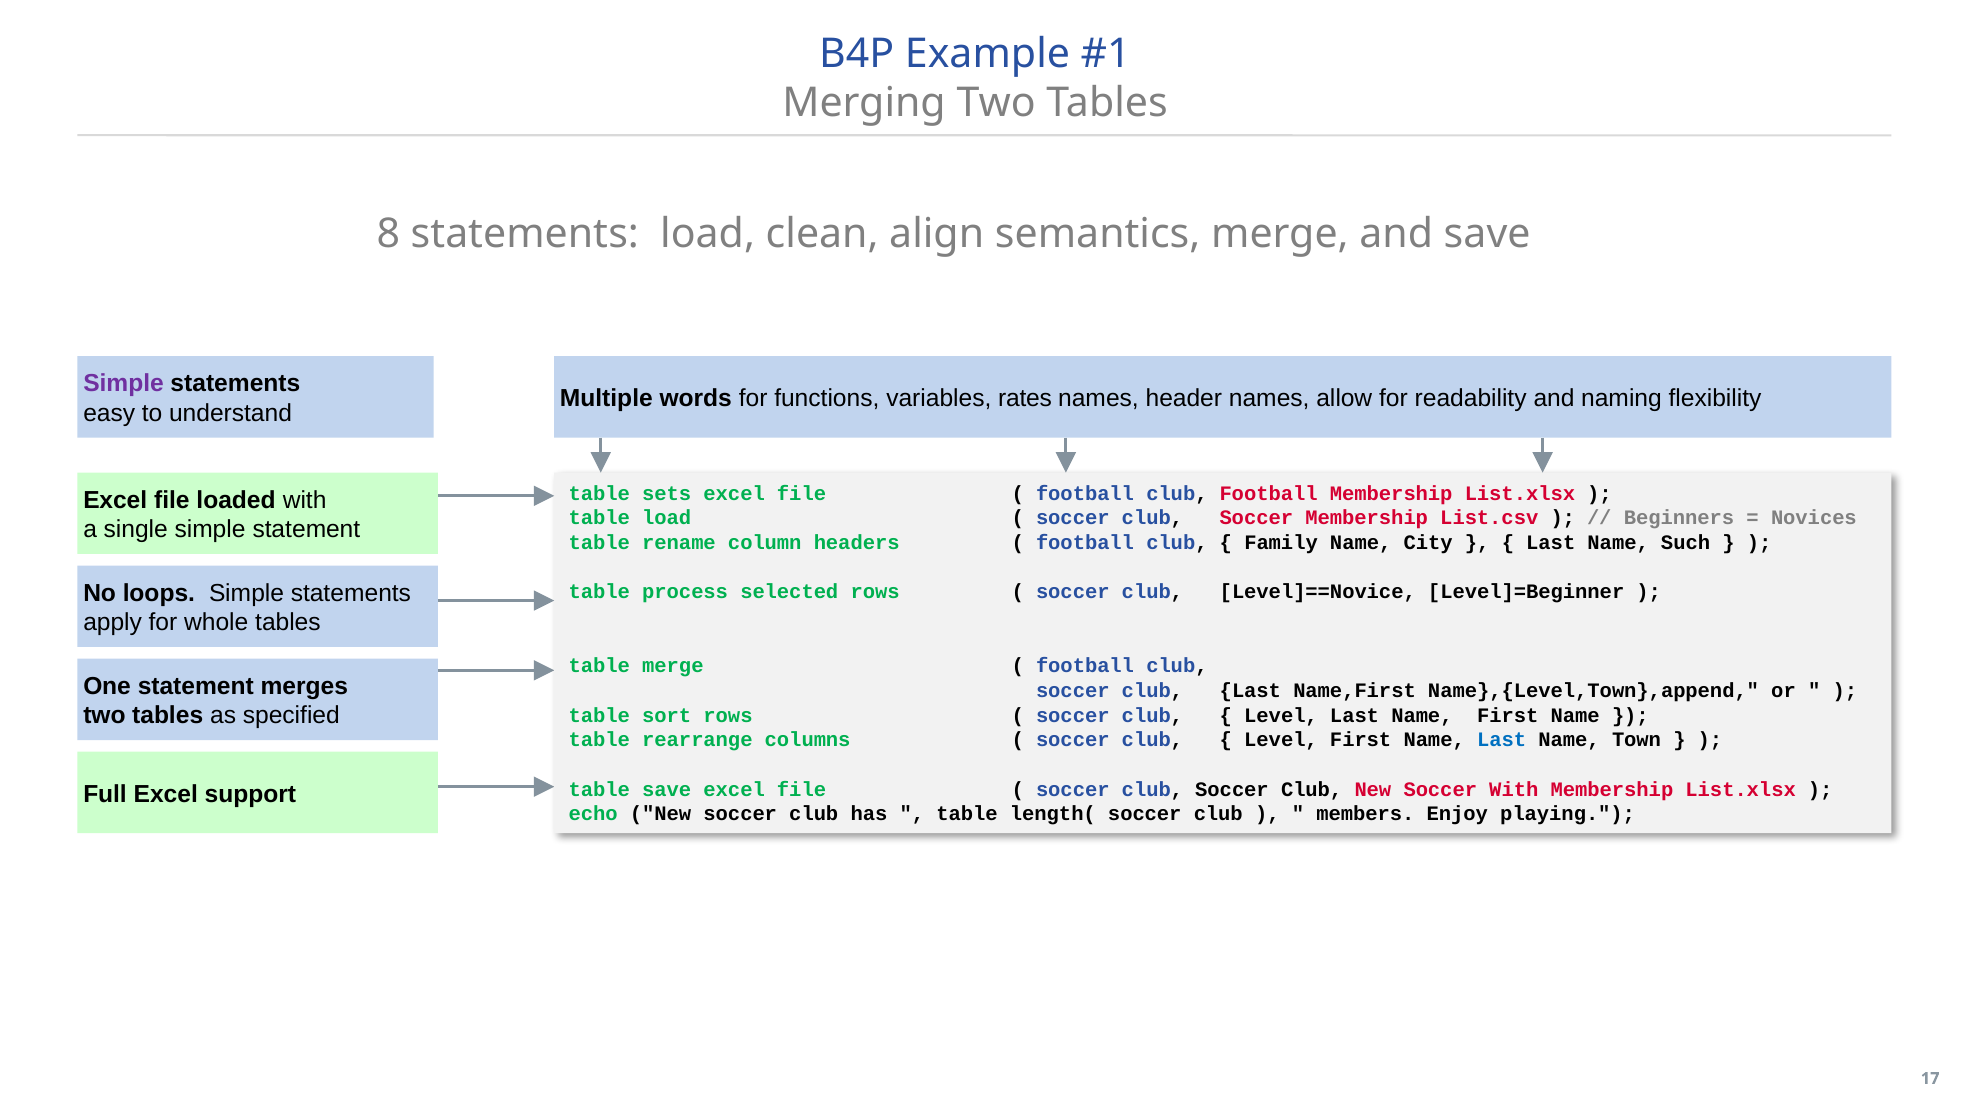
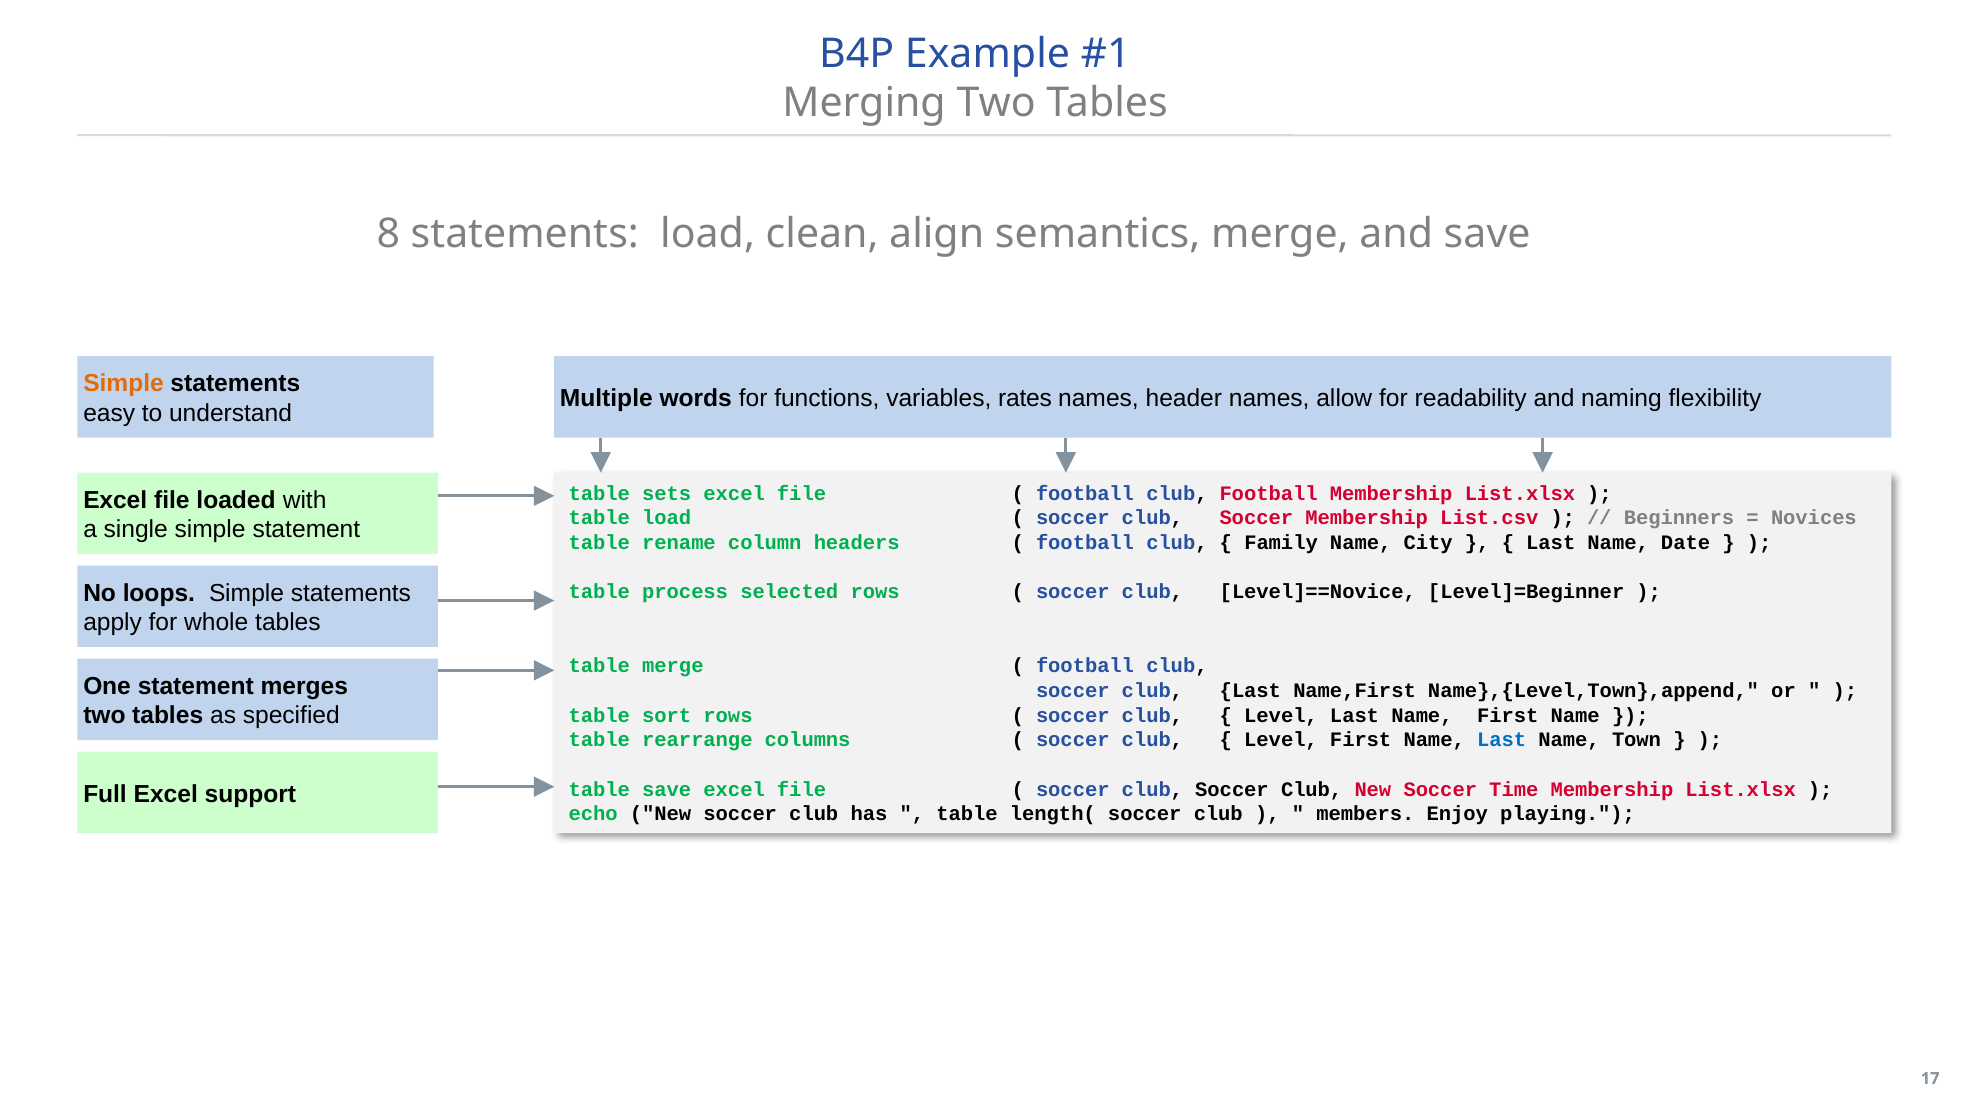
Simple at (123, 384) colour: purple -> orange
Such: Such -> Date
Soccer With: With -> Time
